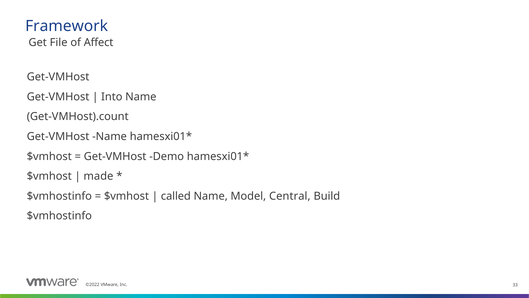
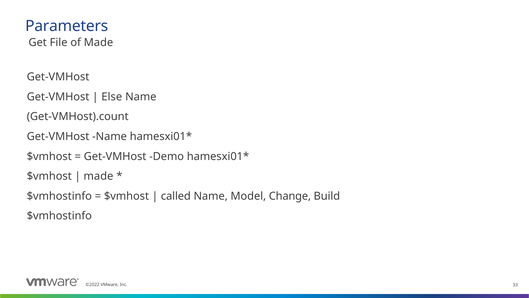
Framework: Framework -> Parameters
of Affect: Affect -> Made
Into: Into -> Else
Central: Central -> Change
